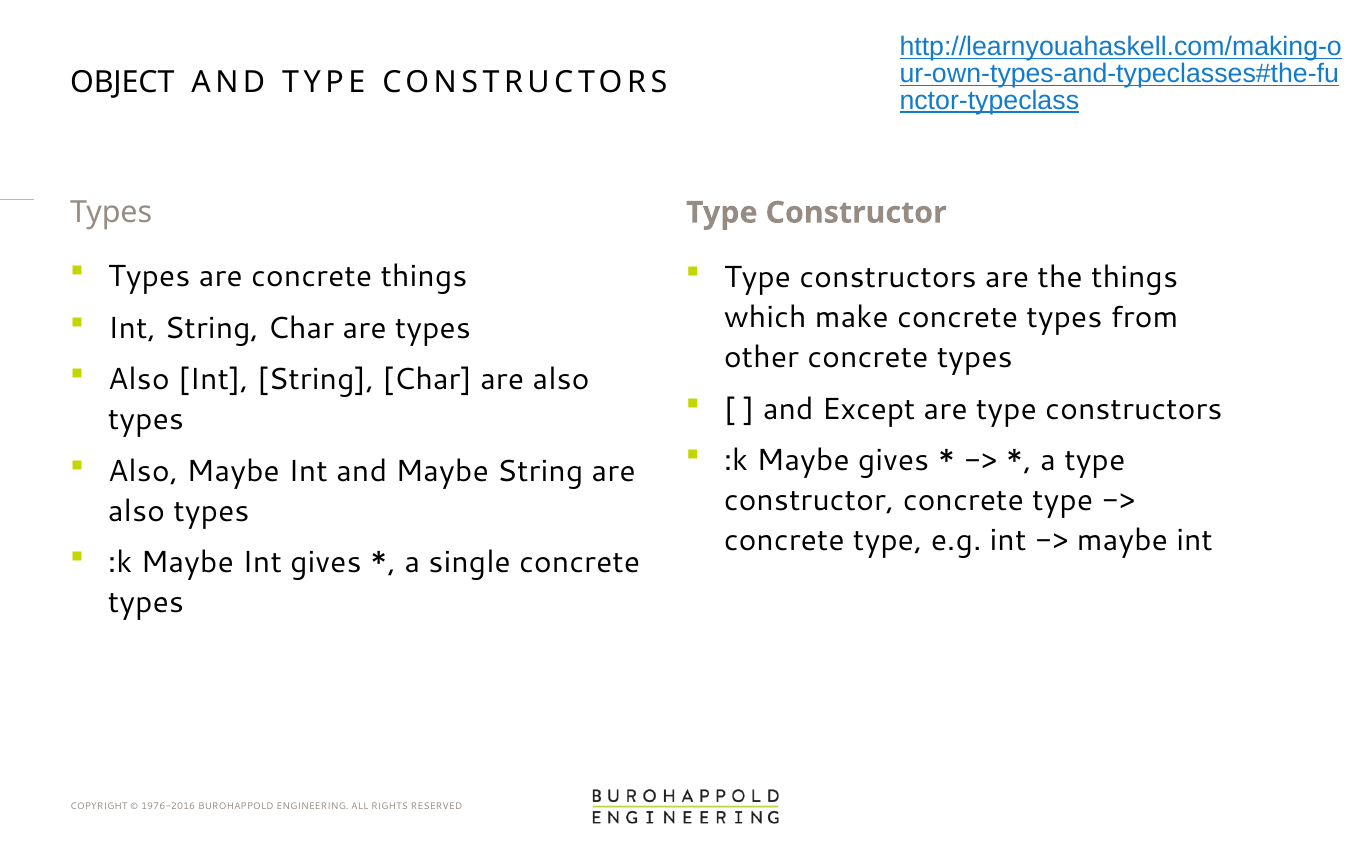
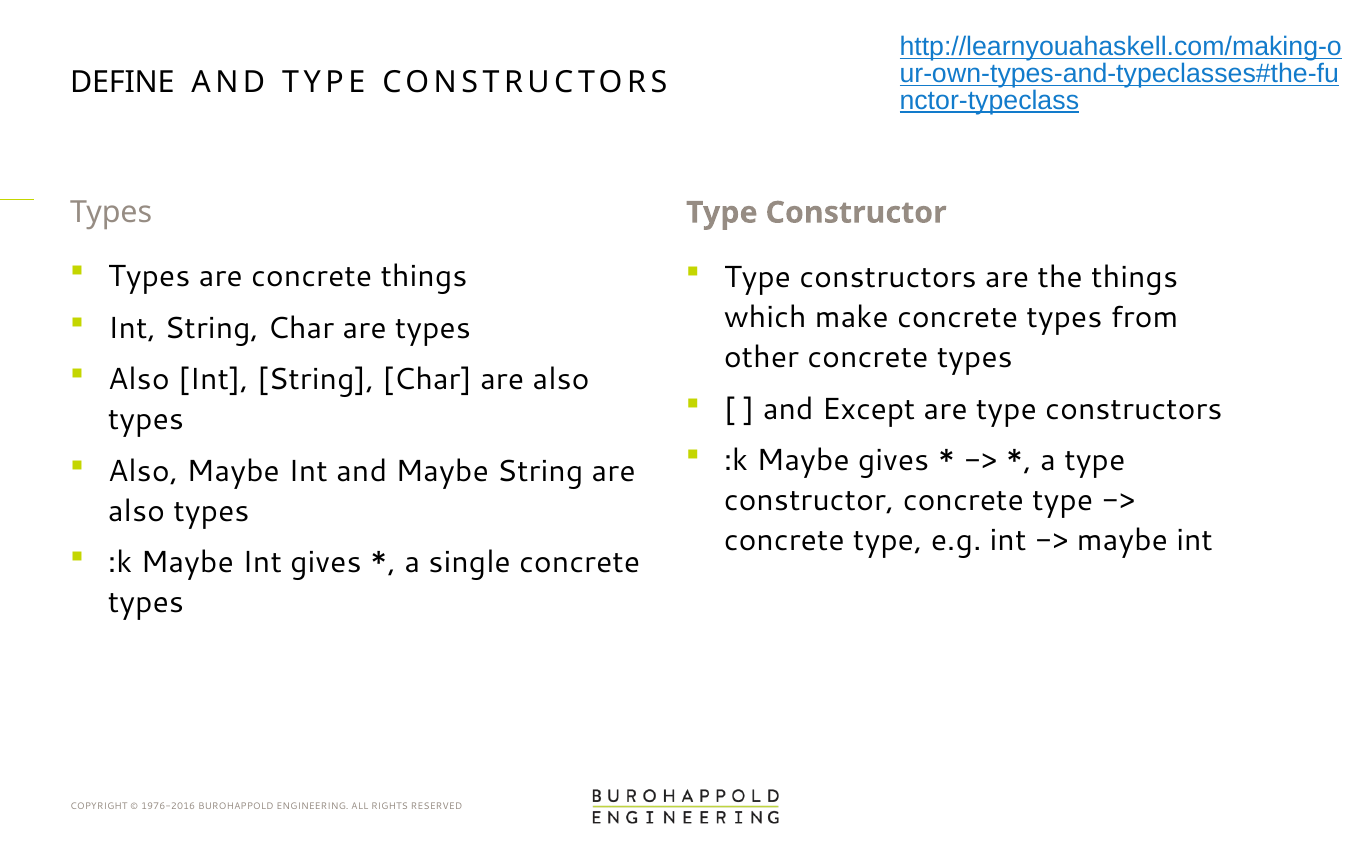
OBJECT: OBJECT -> DEFINE
